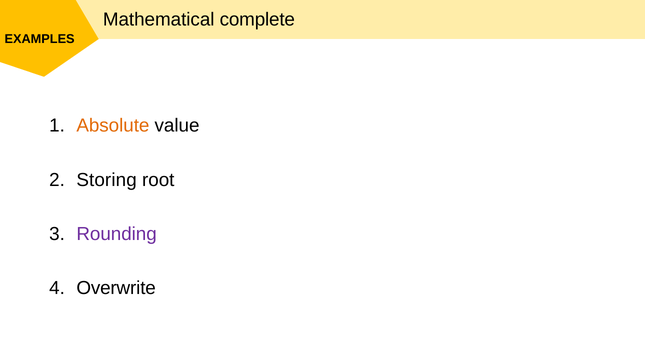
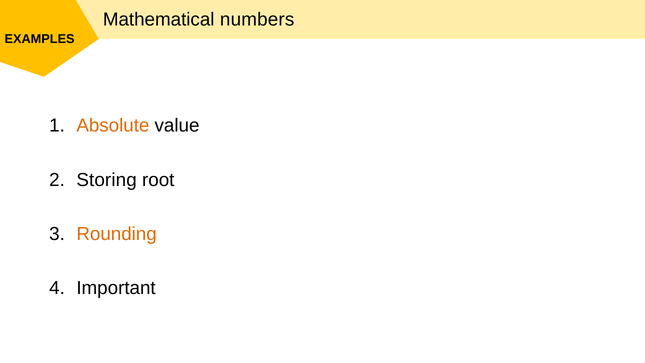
complete: complete -> numbers
Rounding colour: purple -> orange
Overwrite: Overwrite -> Important
